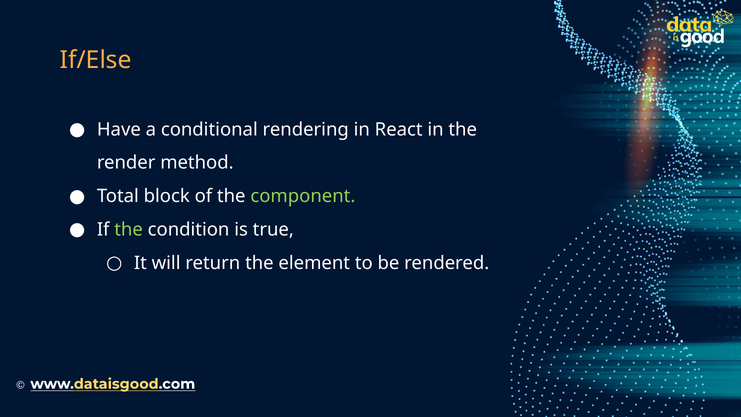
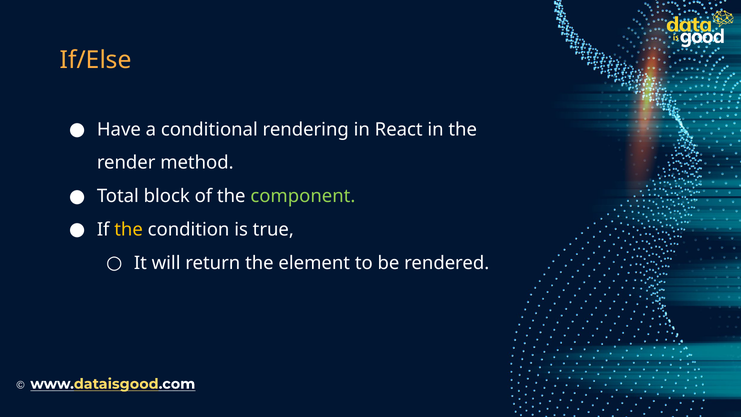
the at (129, 229) colour: light green -> yellow
